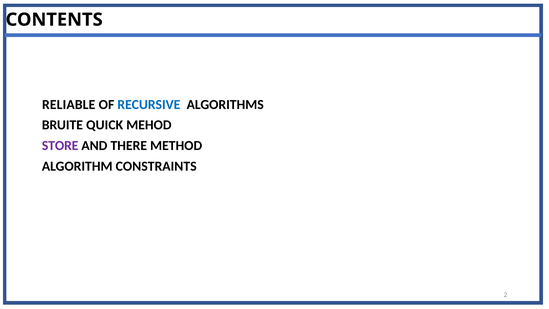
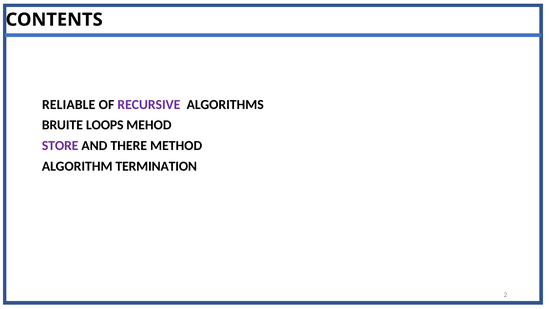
RECURSIVE colour: blue -> purple
QUICK: QUICK -> LOOPS
CONSTRAINTS: CONSTRAINTS -> TERMINATION
